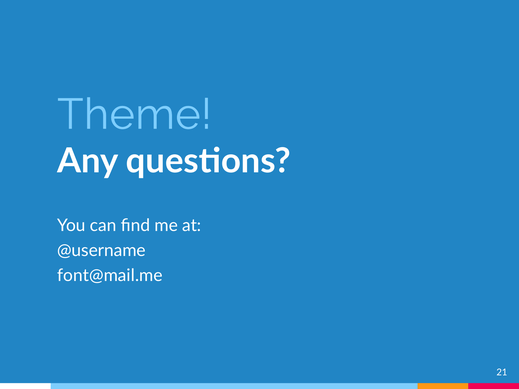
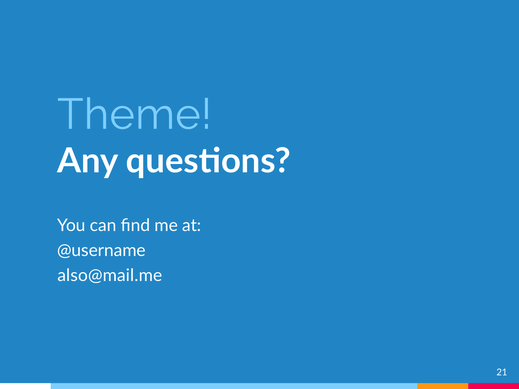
font@mail.me: font@mail.me -> also@mail.me
